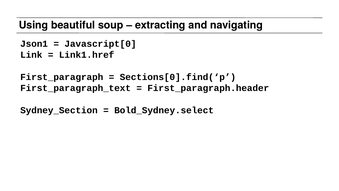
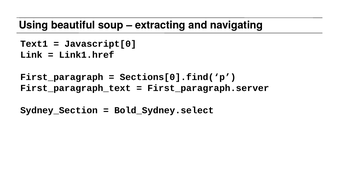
Json1: Json1 -> Text1
First_paragraph.header: First_paragraph.header -> First_paragraph.server
